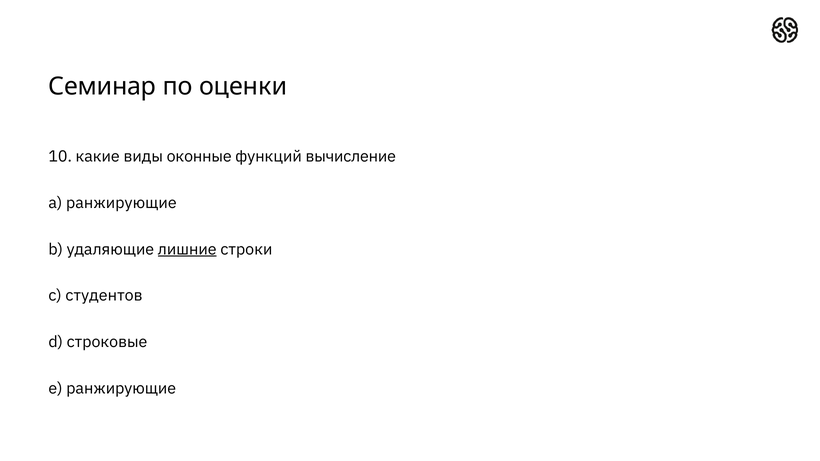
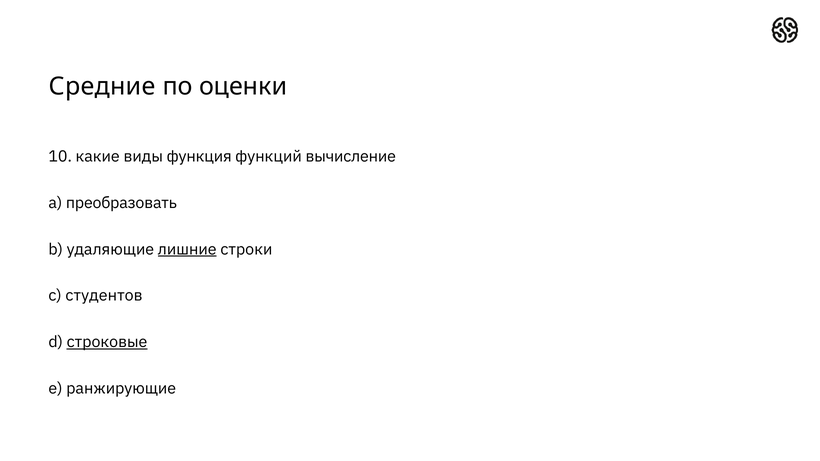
Семинар: Семинар -> Средние
оконные: оконные -> функция
a ранжирующие: ранжирующие -> преобразовать
строковые underline: none -> present
